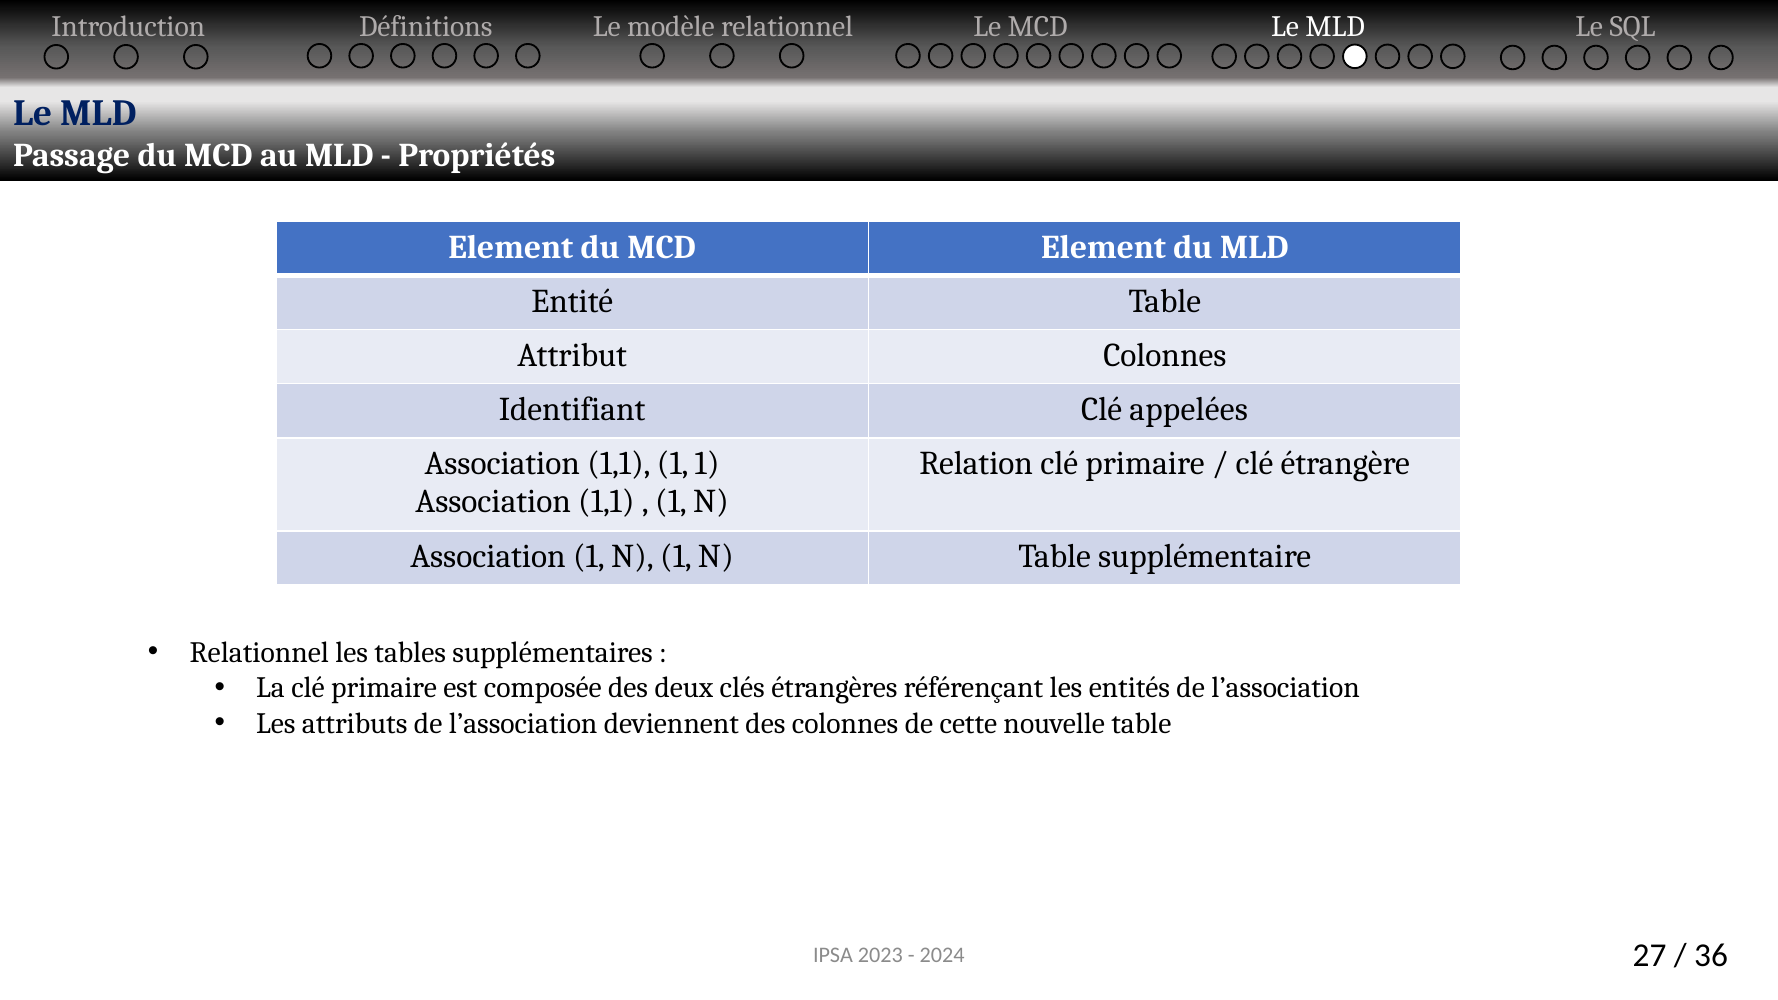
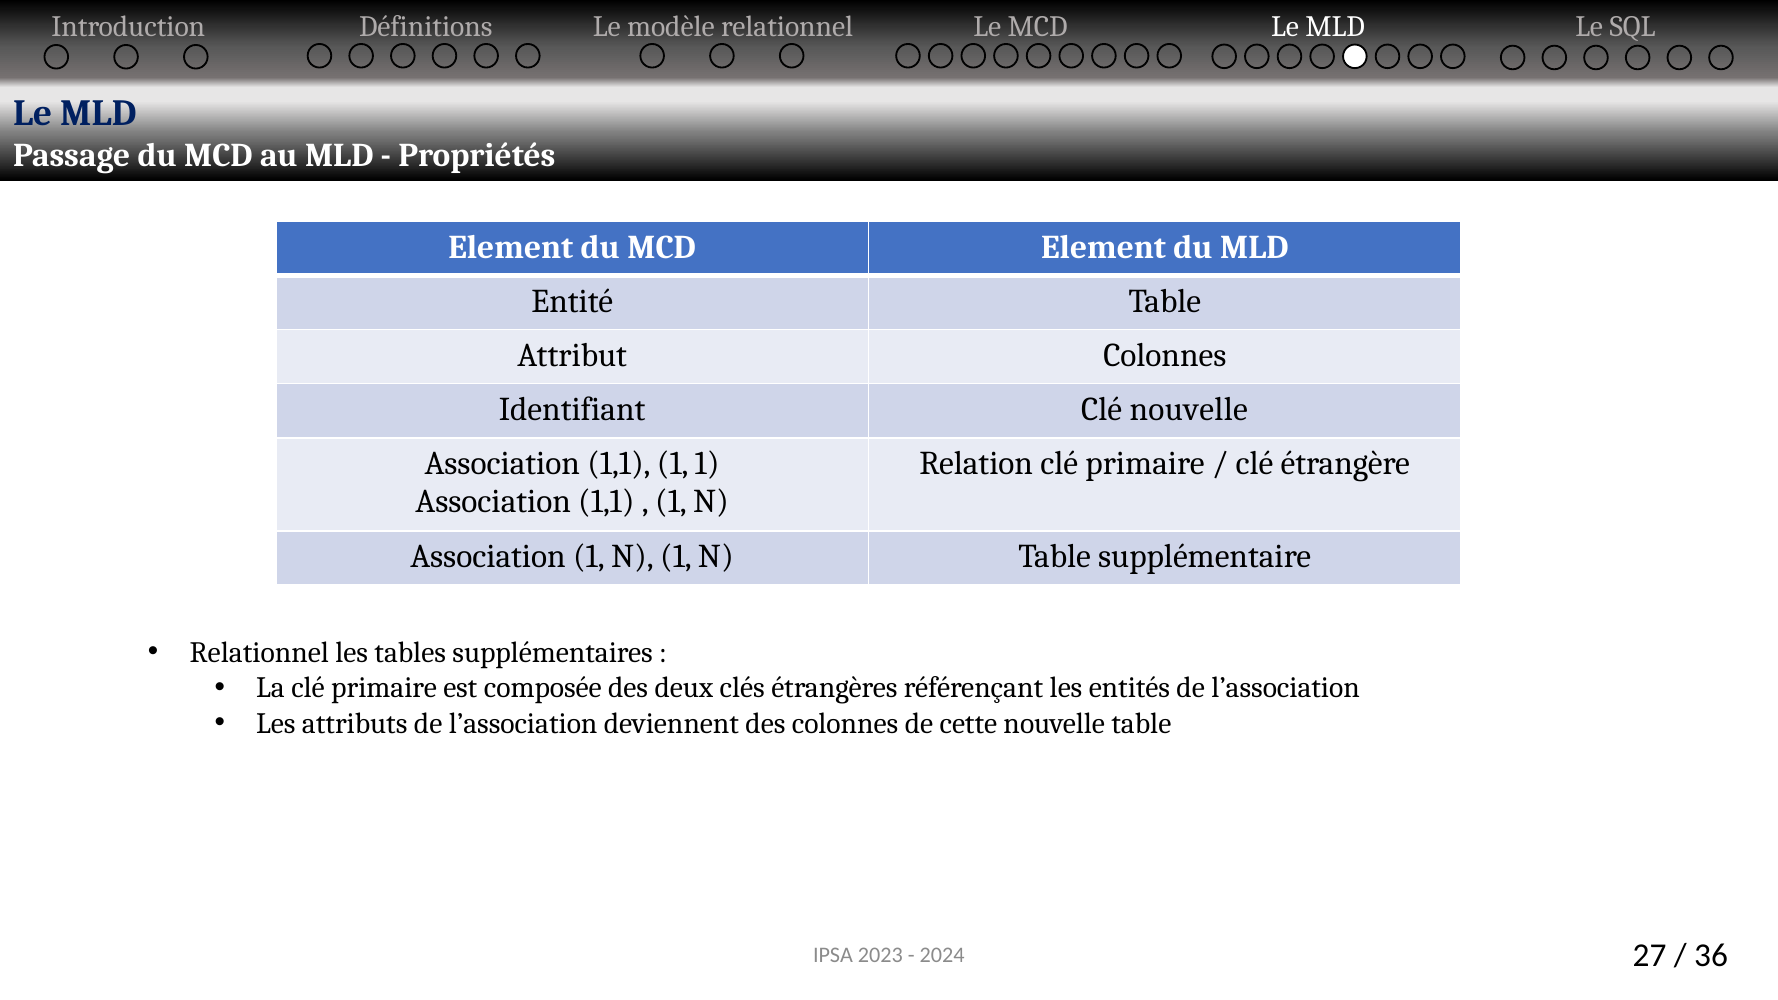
Clé appelées: appelées -> nouvelle
